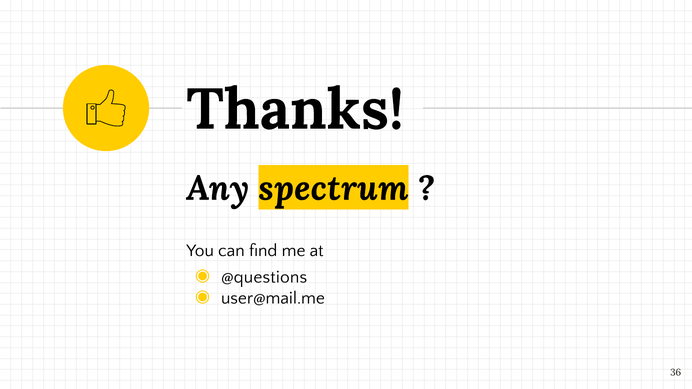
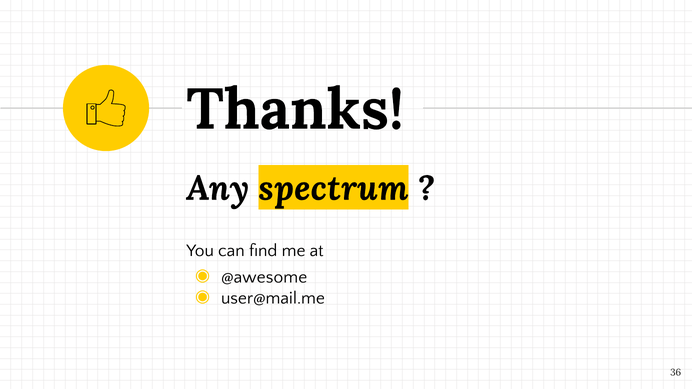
@questions: @questions -> @awesome
